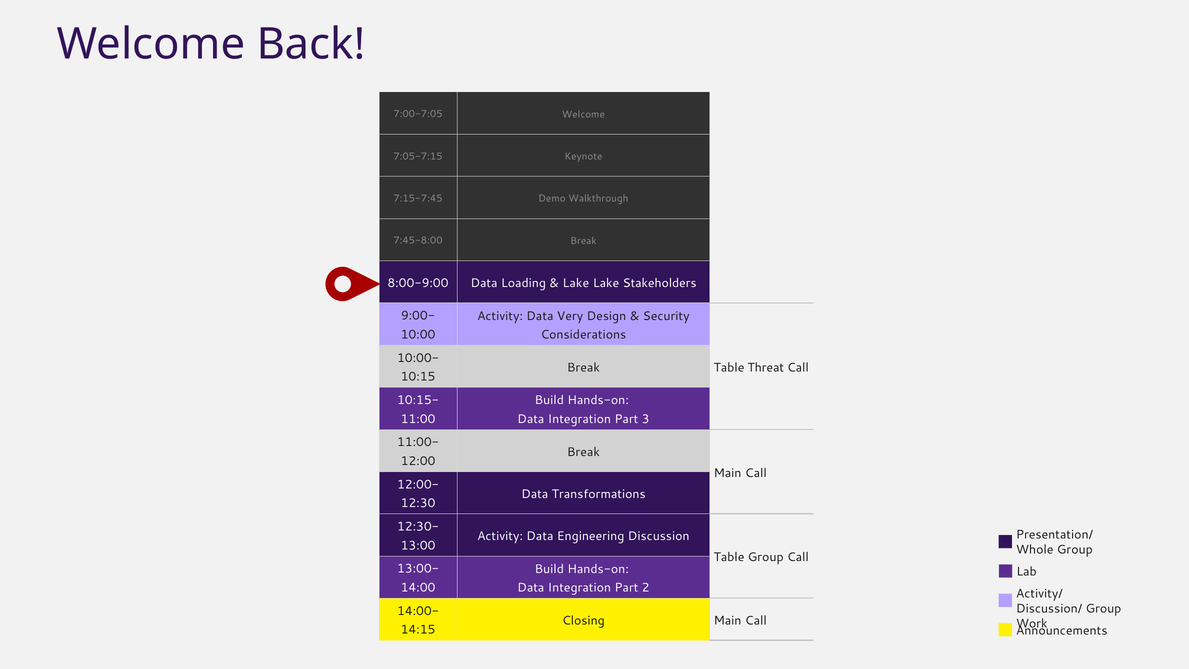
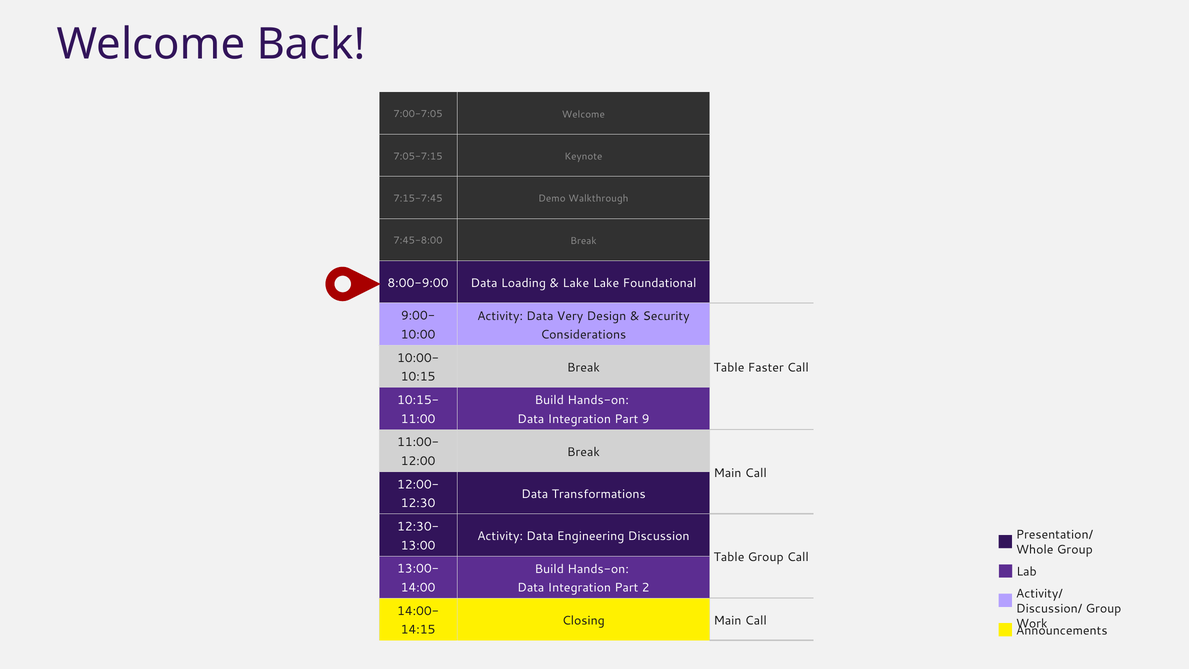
Stakeholders: Stakeholders -> Foundational
Threat: Threat -> Faster
3: 3 -> 9
